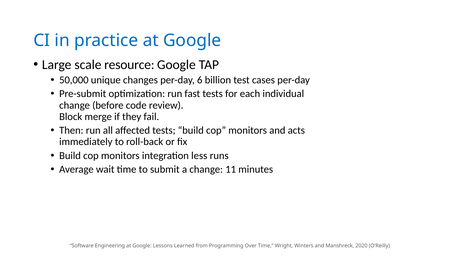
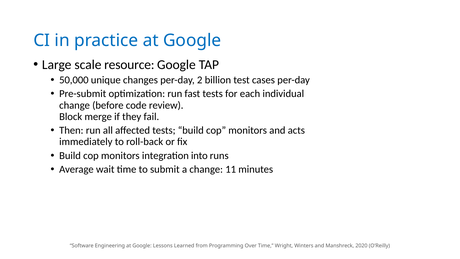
6: 6 -> 2
less: less -> into
